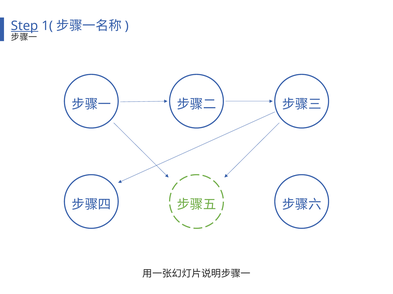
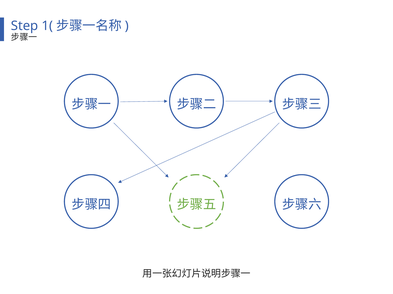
Step underline: present -> none
